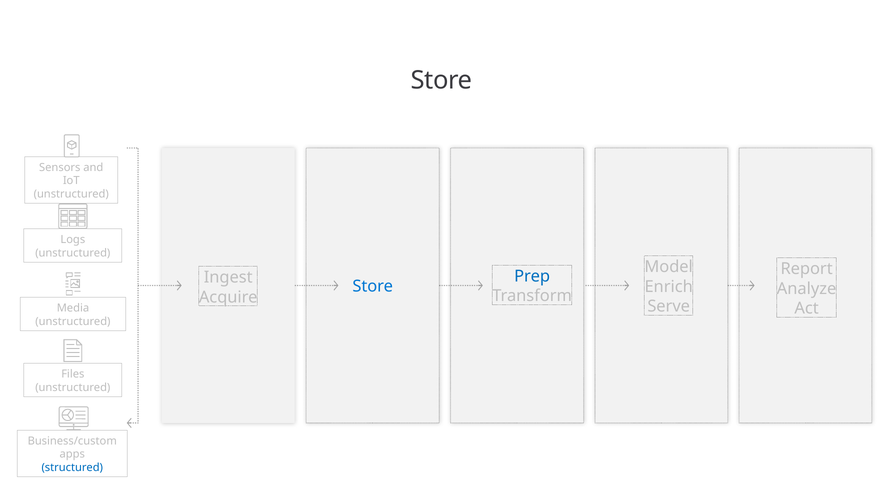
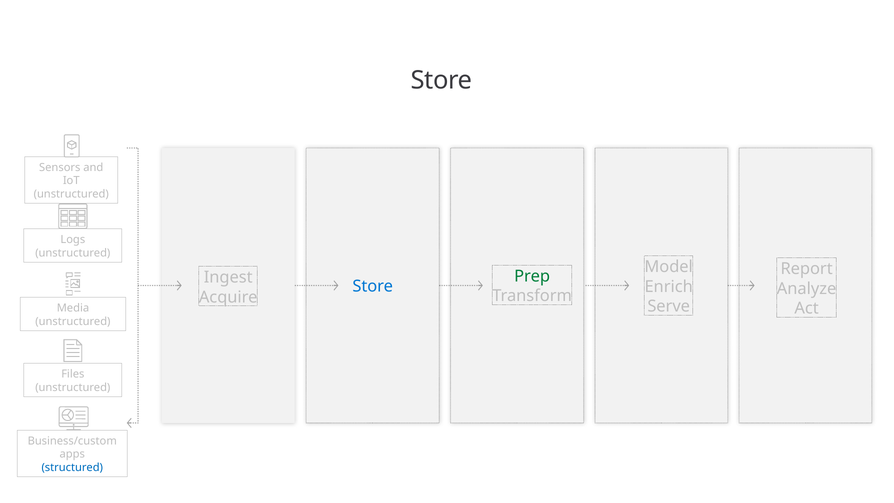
Prep colour: blue -> green
